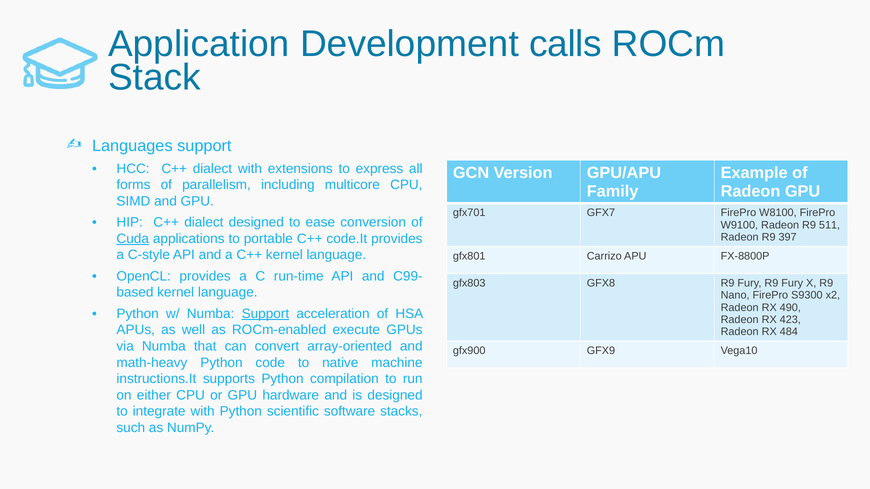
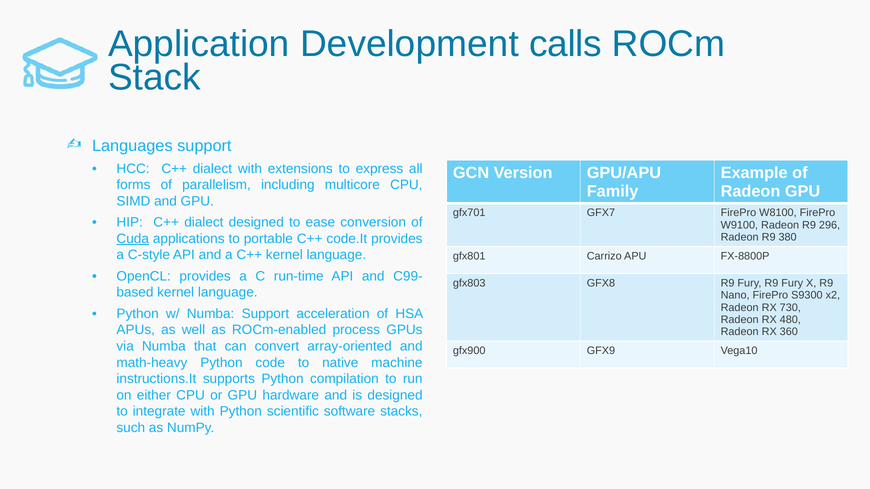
511: 511 -> 296
397: 397 -> 380
490: 490 -> 730
Support at (265, 314) underline: present -> none
423: 423 -> 480
execute: execute -> process
484: 484 -> 360
